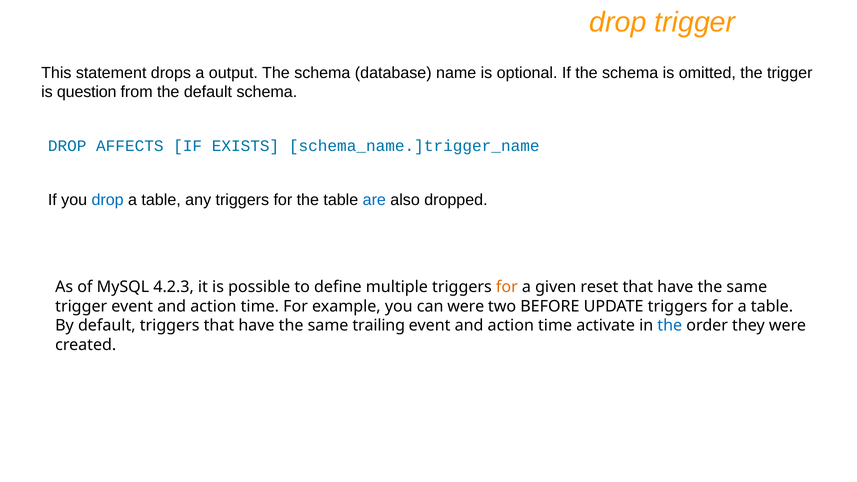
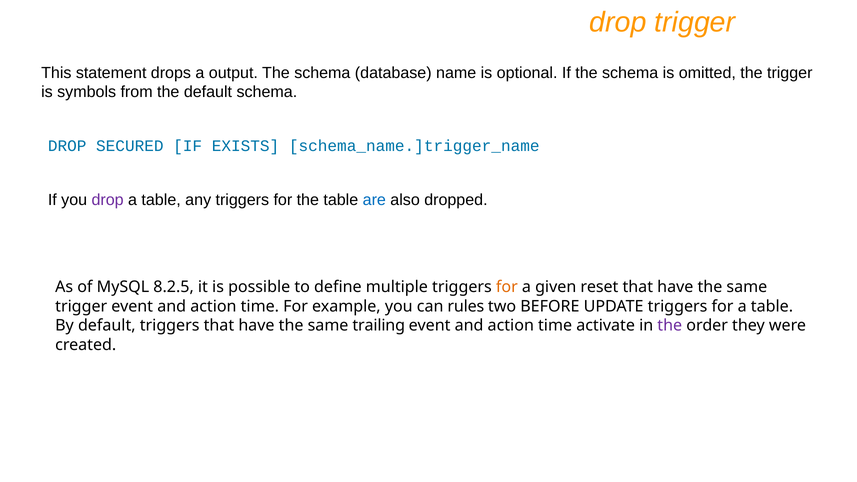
question: question -> symbols
AFFECTS: AFFECTS -> SECURED
drop at (108, 200) colour: blue -> purple
4.2.3: 4.2.3 -> 8.2.5
can were: were -> rules
the at (670, 326) colour: blue -> purple
